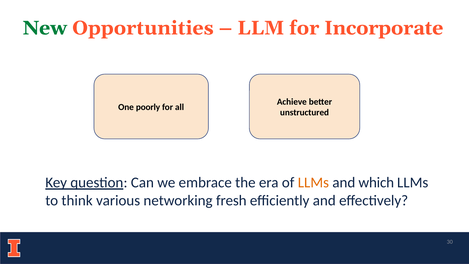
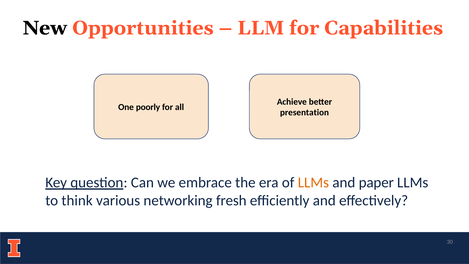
New colour: green -> black
Incorporate: Incorporate -> Capabilities
unstructured: unstructured -> presentation
which: which -> paper
